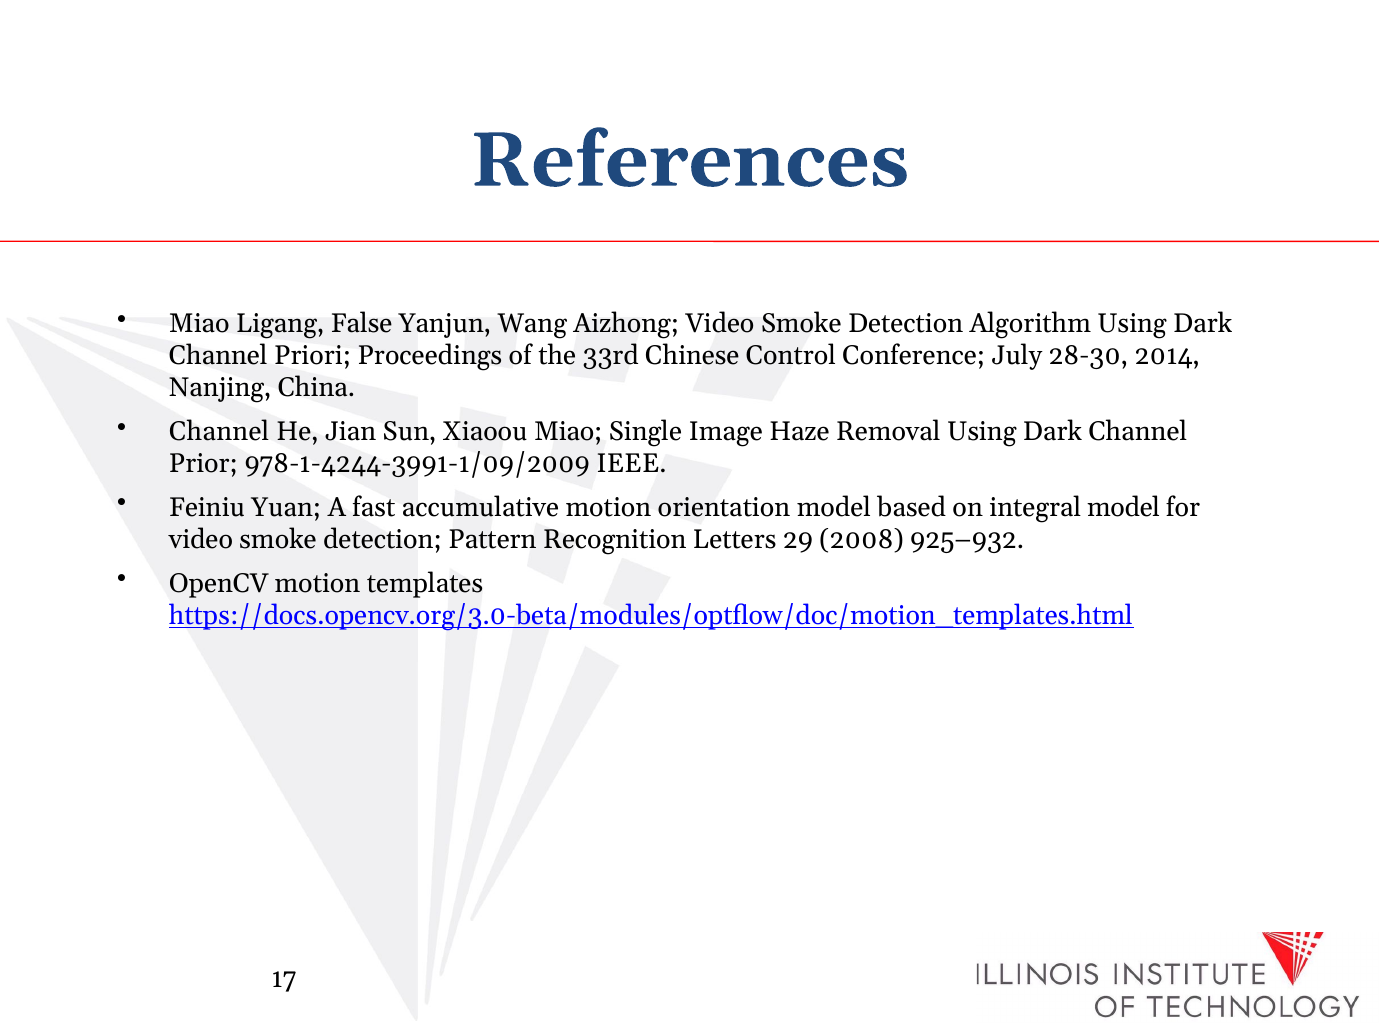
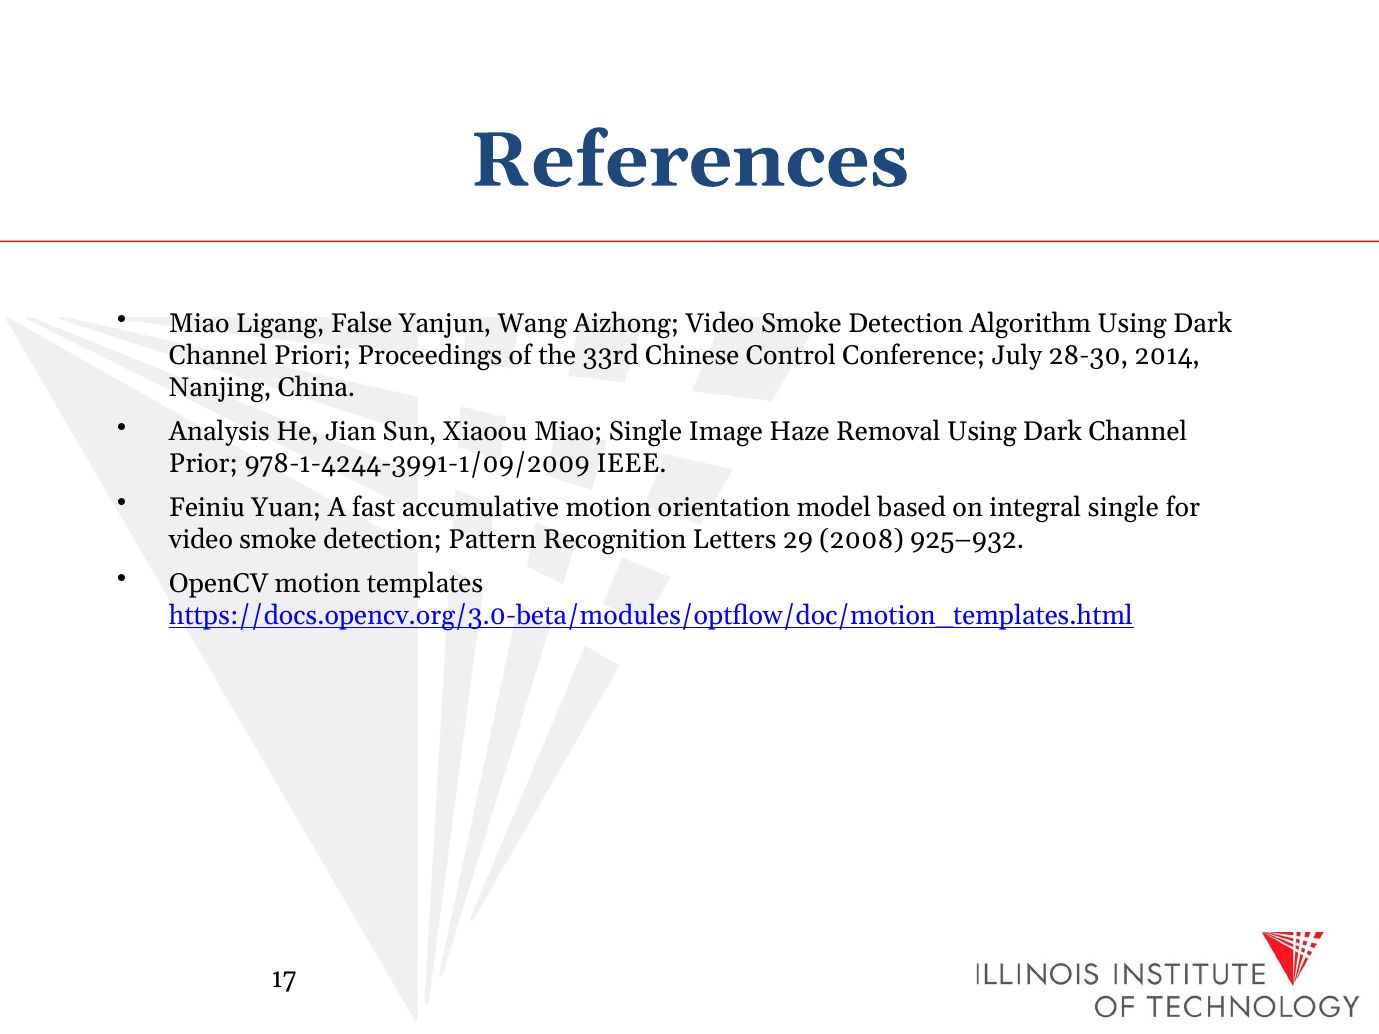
Channel at (219, 432): Channel -> Analysis
integral model: model -> single
